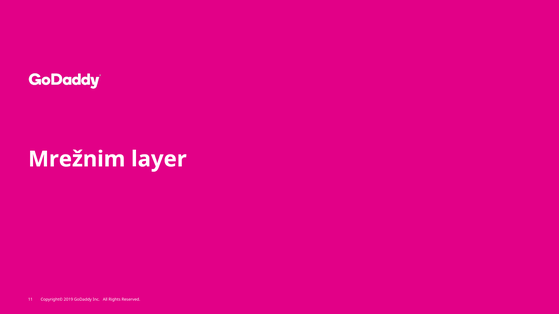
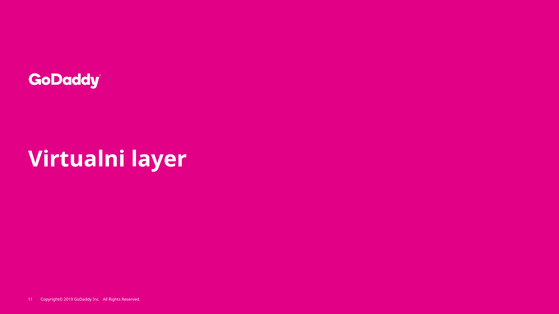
Mrežnim: Mrežnim -> Virtualni
